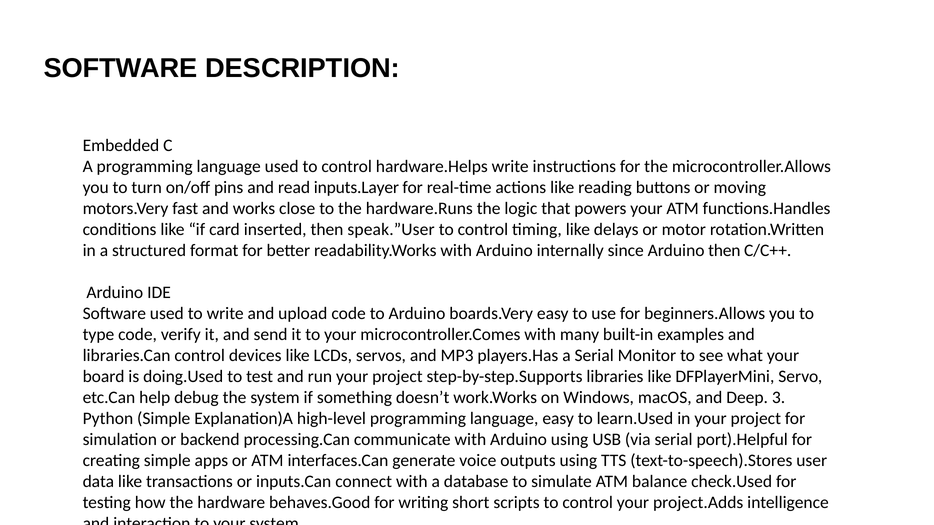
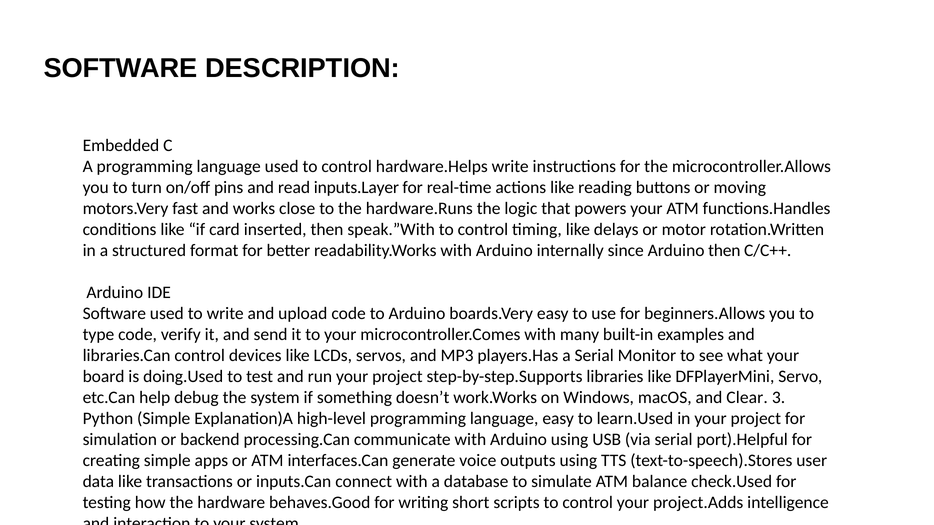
speak.”User: speak.”User -> speak.”With
Deep: Deep -> Clear
